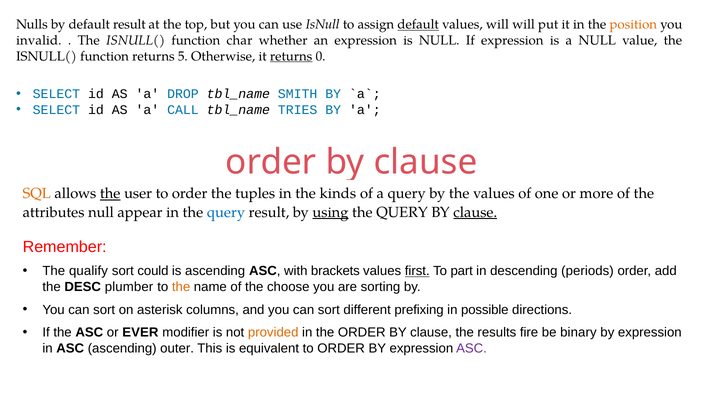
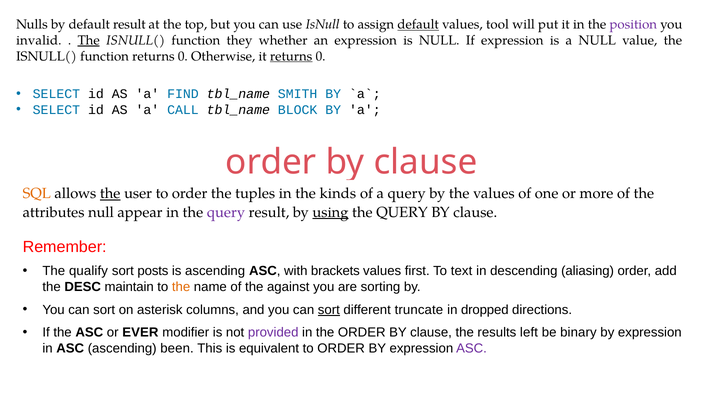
values will: will -> tool
position colour: orange -> purple
The at (89, 40) underline: none -> present
char: char -> they
function returns 5: 5 -> 0
DROP: DROP -> FIND
TRIES: TRIES -> BLOCK
query at (226, 213) colour: blue -> purple
clause at (475, 213) underline: present -> none
could: could -> posts
first underline: present -> none
part: part -> text
periods: periods -> aliasing
plumber: plumber -> maintain
choose: choose -> against
sort at (329, 310) underline: none -> present
prefixing: prefixing -> truncate
possible: possible -> dropped
provided colour: orange -> purple
fire: fire -> left
outer: outer -> been
